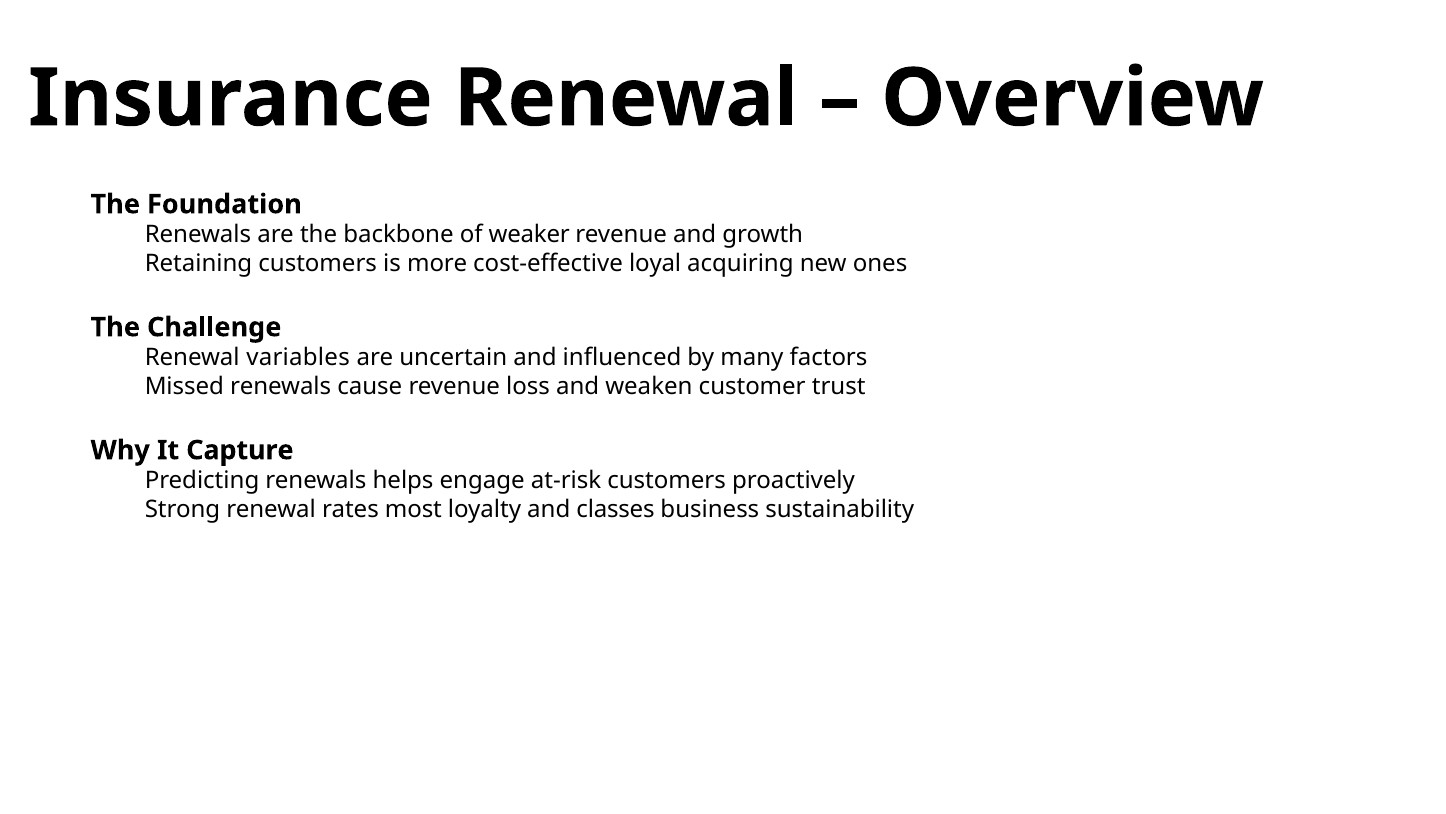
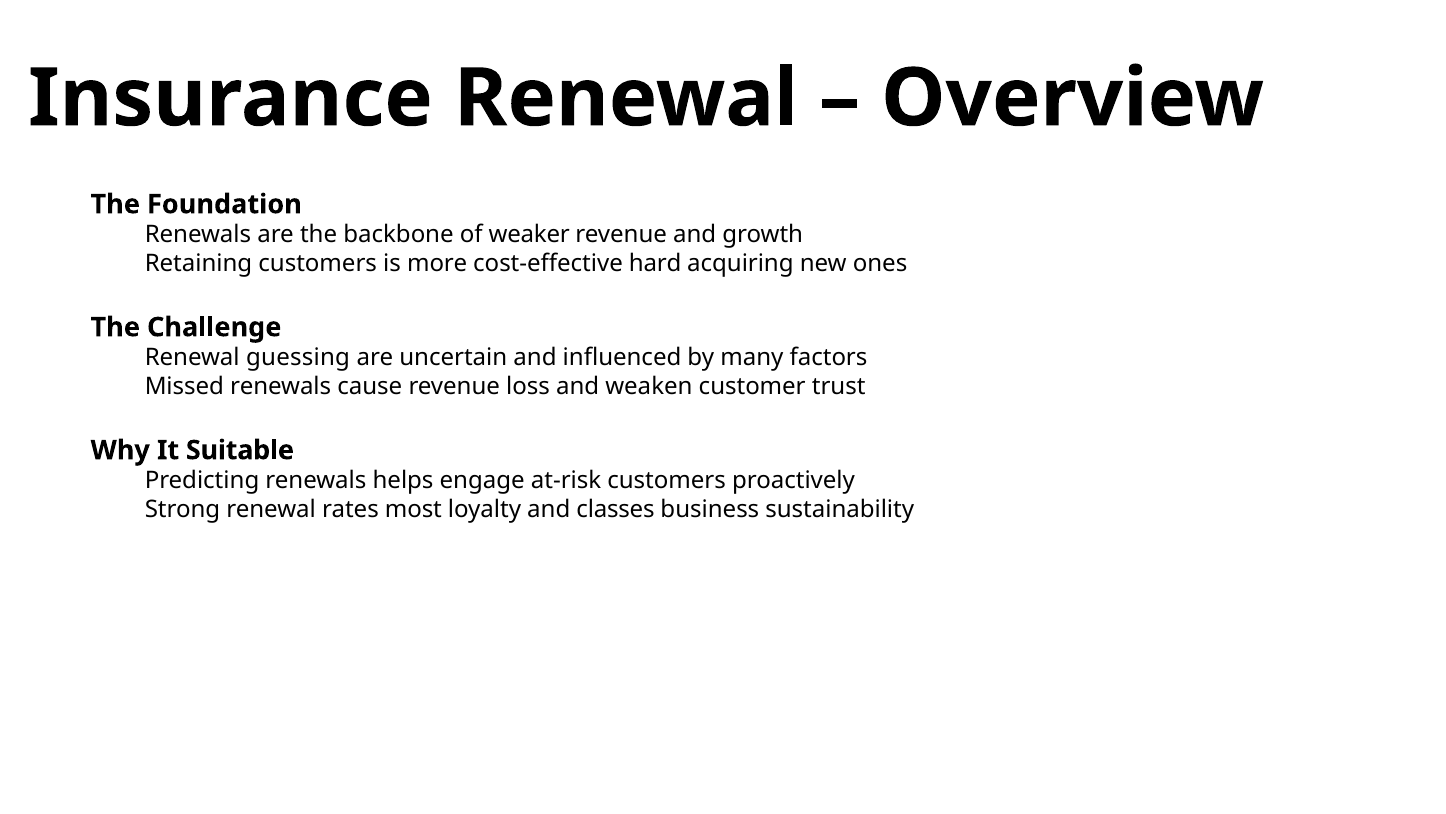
loyal: loyal -> hard
variables: variables -> guessing
Capture: Capture -> Suitable
